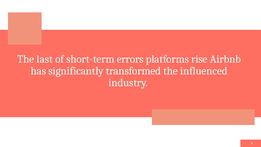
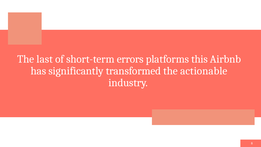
rise: rise -> this
influenced: influenced -> actionable
